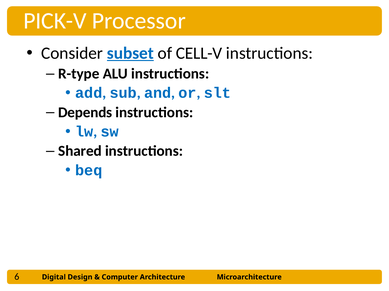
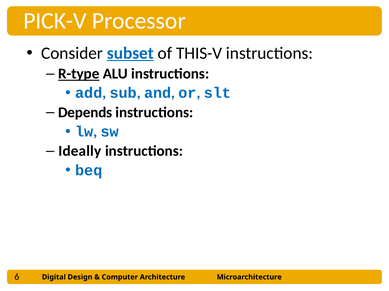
CELL-V: CELL-V -> THIS-V
R-type underline: none -> present
Shared: Shared -> Ideally
